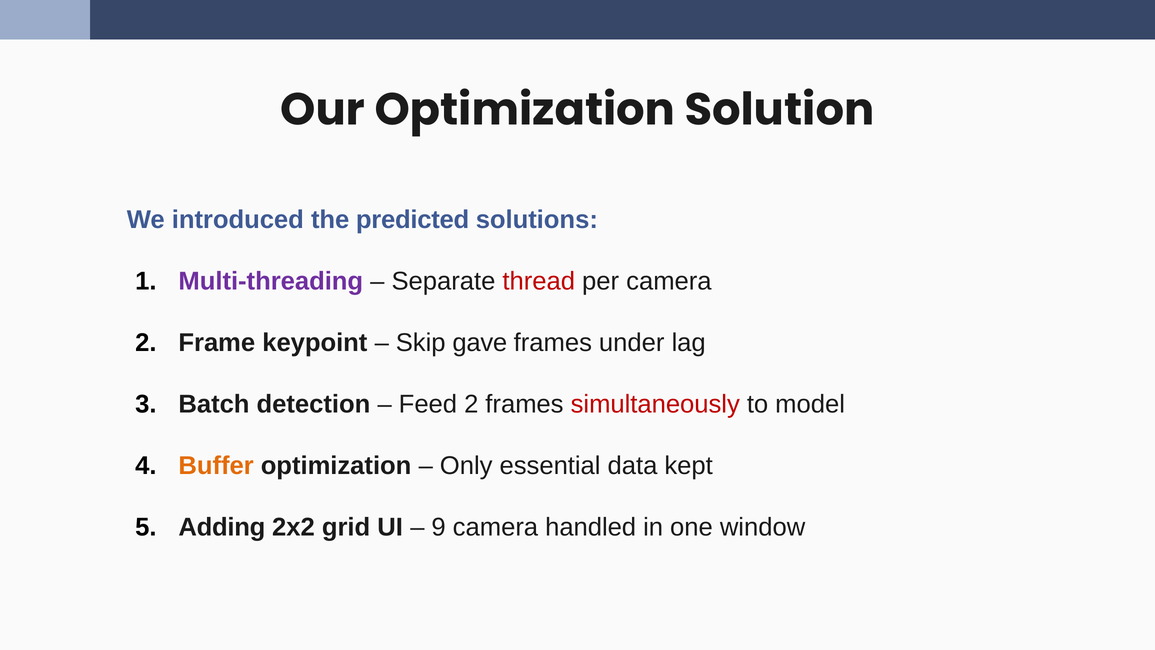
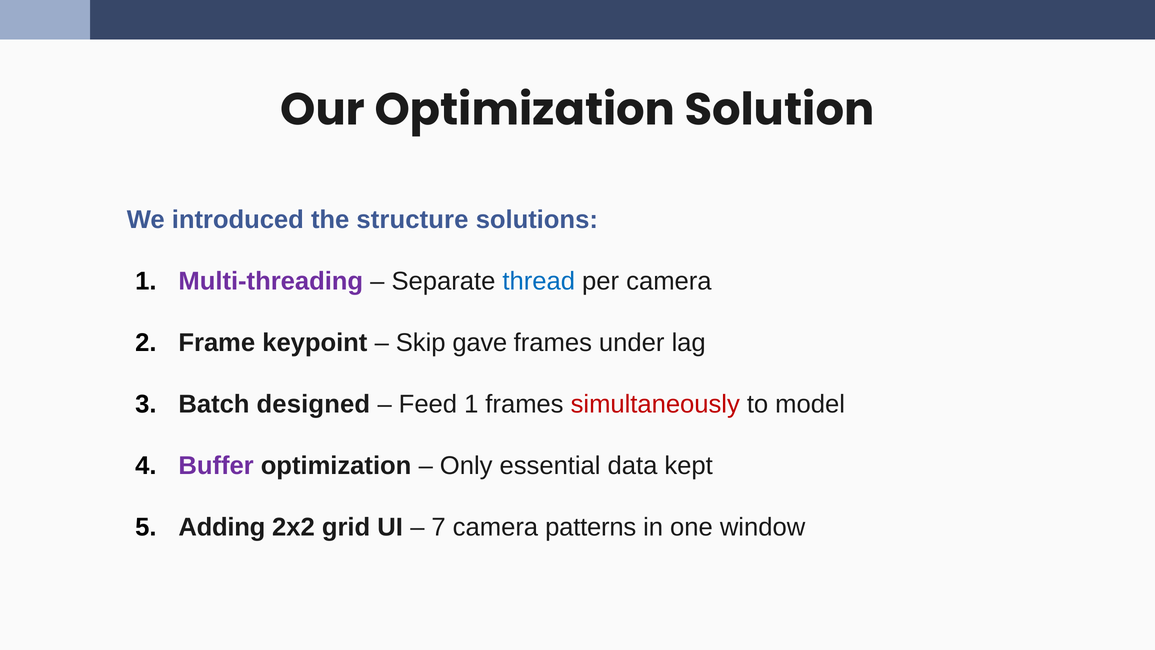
predicted: predicted -> structure
thread colour: red -> blue
detection: detection -> designed
Feed 2: 2 -> 1
Buffer colour: orange -> purple
9: 9 -> 7
handled: handled -> patterns
